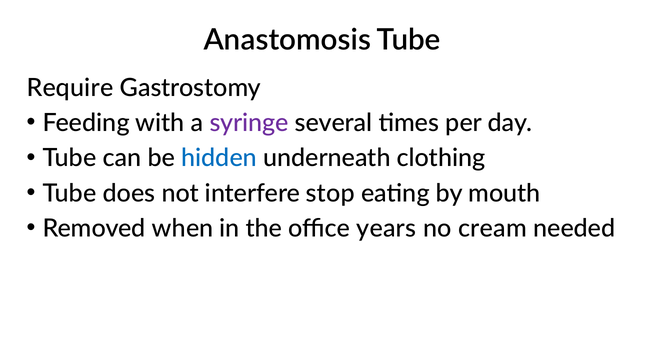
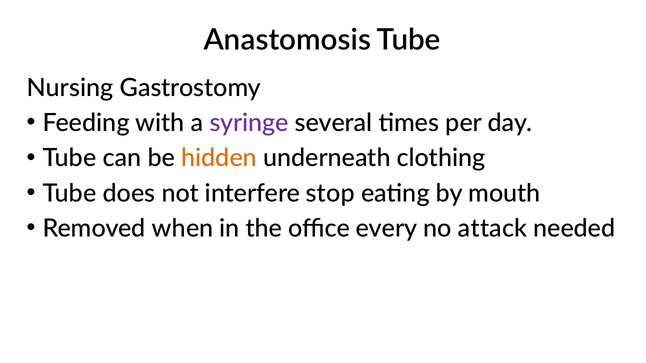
Require: Require -> Nursing
hidden colour: blue -> orange
years: years -> every
cream: cream -> attack
